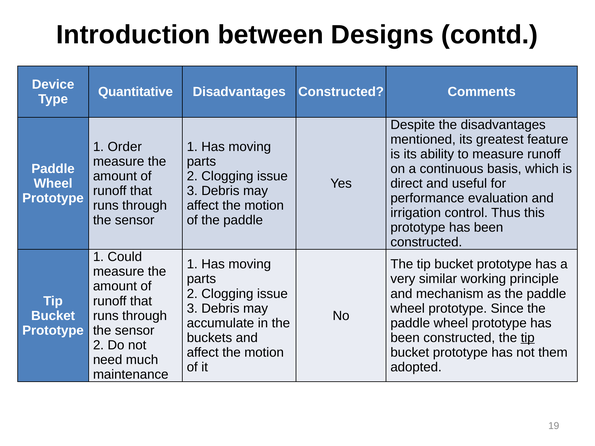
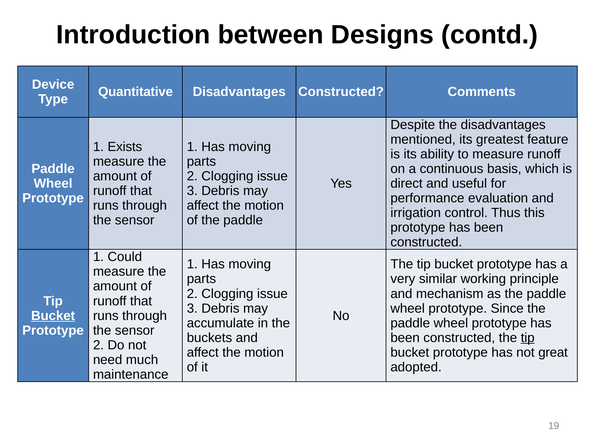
Order: Order -> Exists
Bucket at (53, 316) underline: none -> present
them: them -> great
